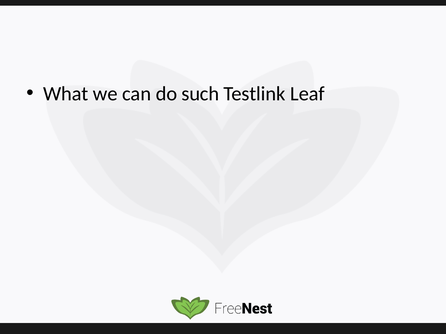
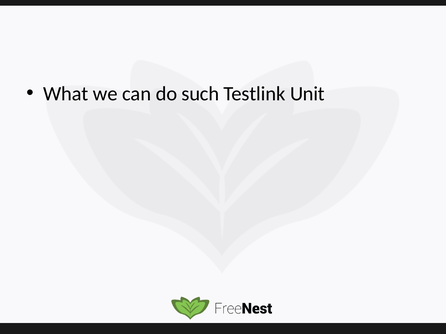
Leaf: Leaf -> Unit
